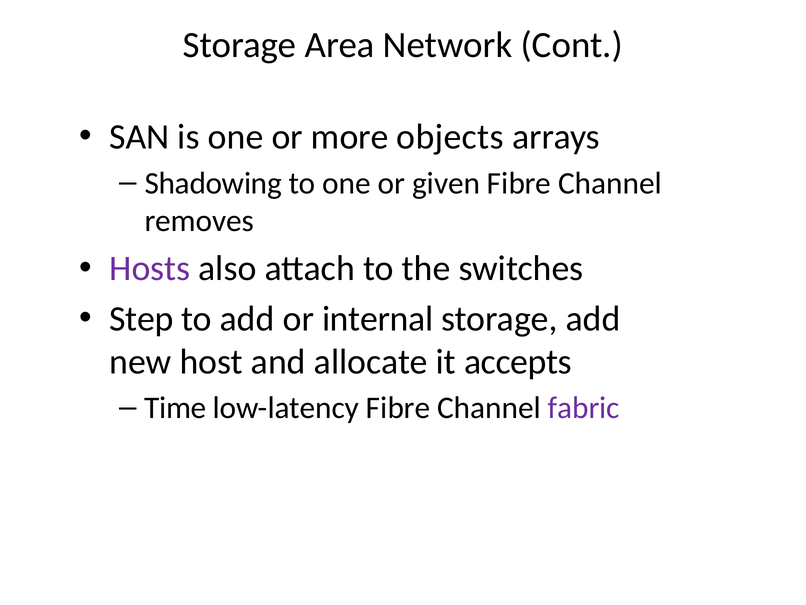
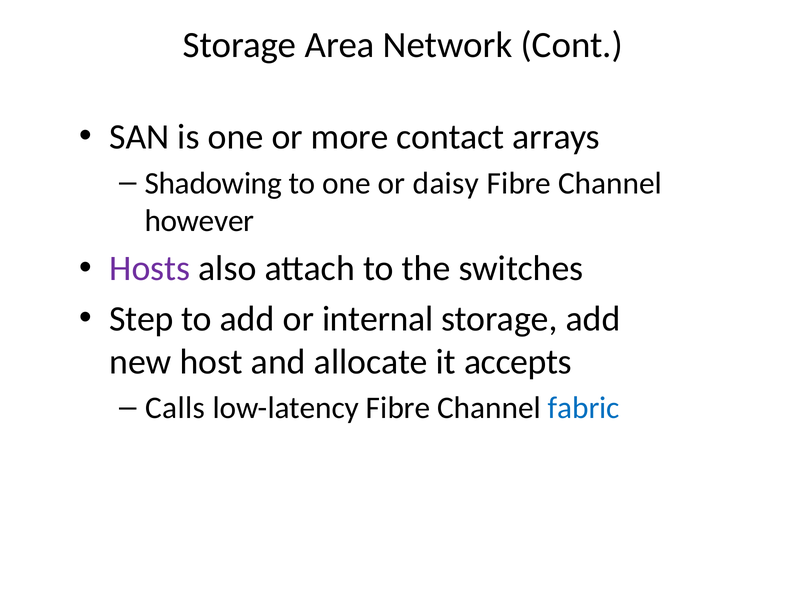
objects: objects -> contact
given: given -> daisy
removes: removes -> however
Time: Time -> Calls
fabric colour: purple -> blue
